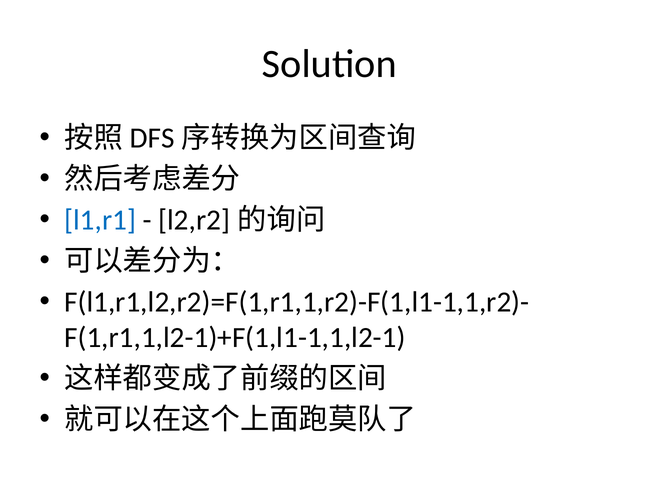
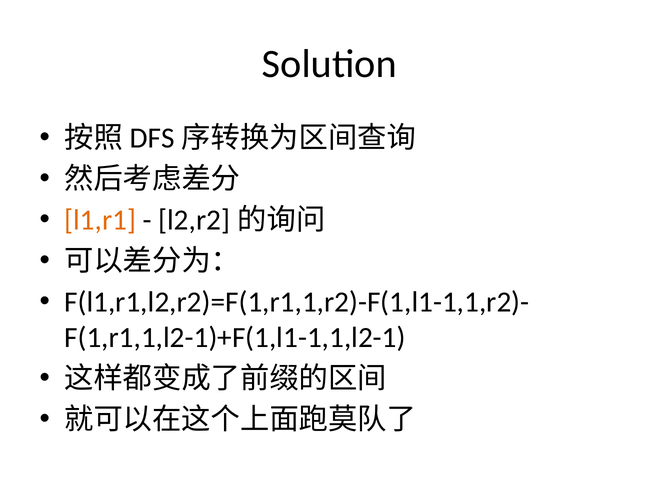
l1,r1 colour: blue -> orange
